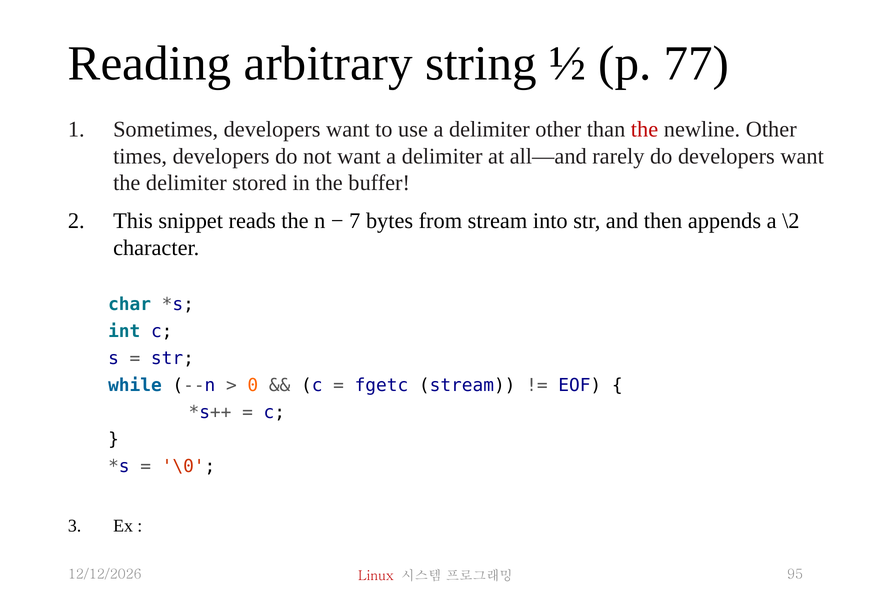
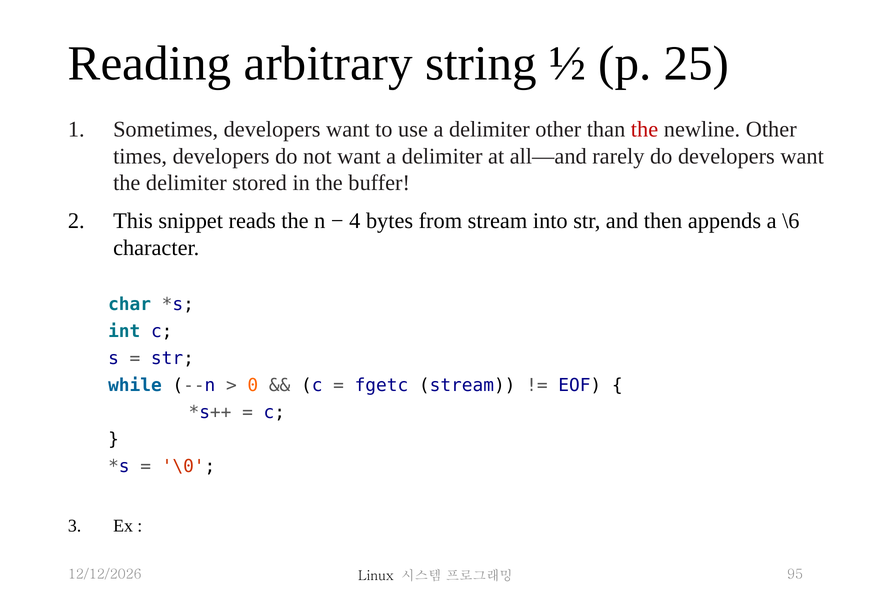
77: 77 -> 25
7: 7 -> 4
\2: \2 -> \6
Linux colour: red -> black
